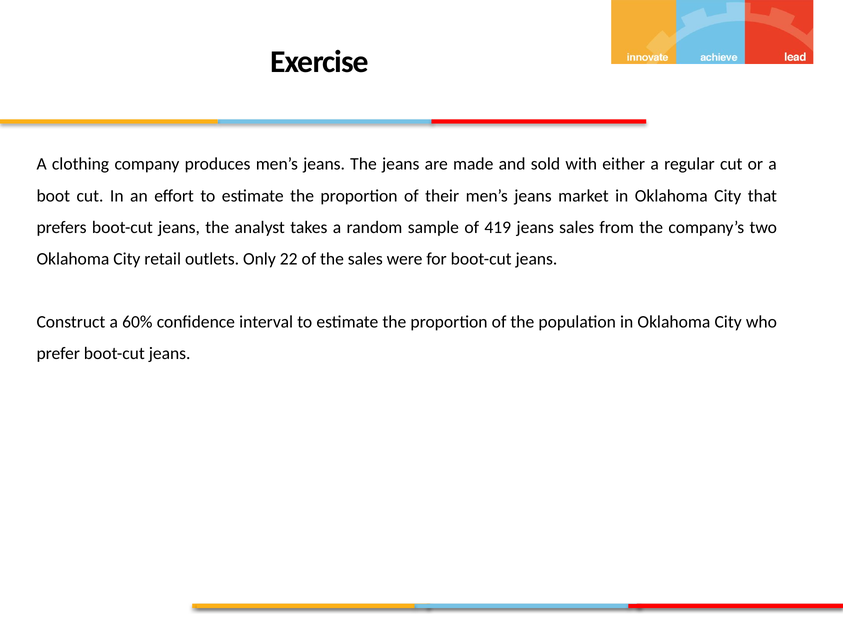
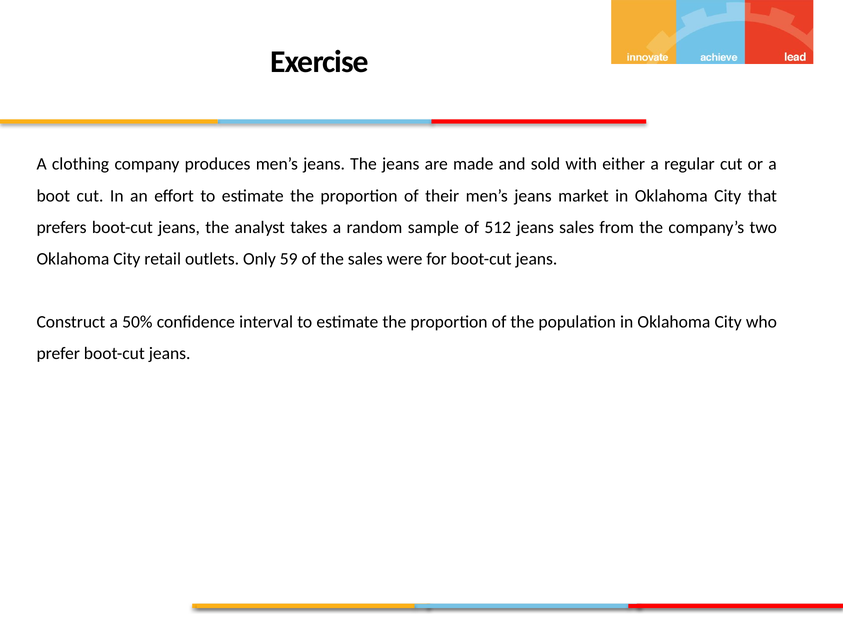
419: 419 -> 512
22: 22 -> 59
60%: 60% -> 50%
